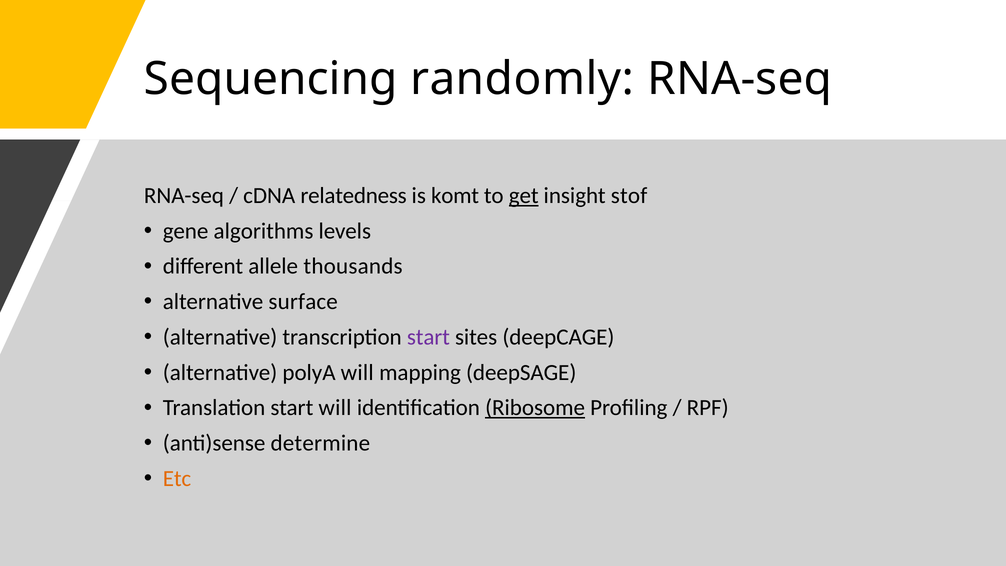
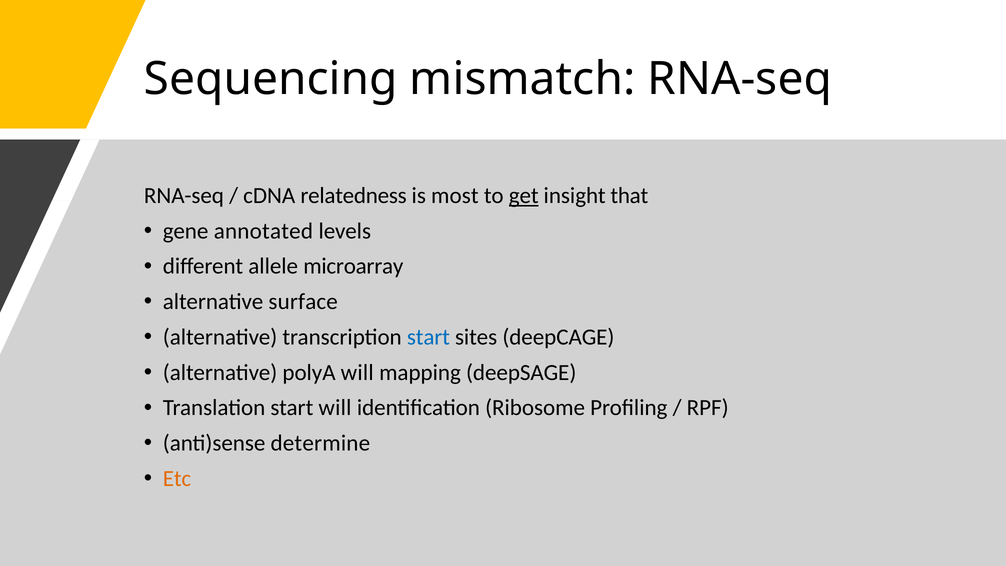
randomly: randomly -> mismatch
komt: komt -> most
stof: stof -> that
algorithms: algorithms -> annotated
thousands: thousands -> microarray
start at (428, 337) colour: purple -> blue
Ribosome underline: present -> none
